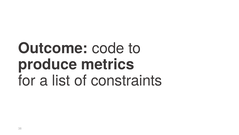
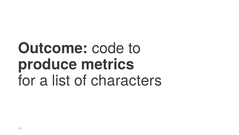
constraints: constraints -> characters
